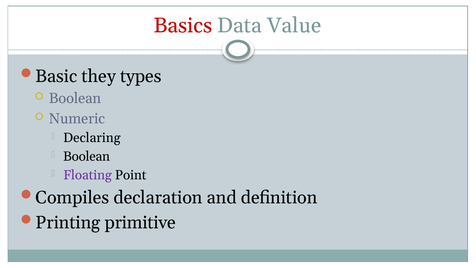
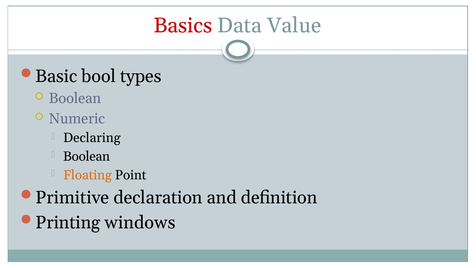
they: they -> bool
Floating colour: purple -> orange
Compiles: Compiles -> Primitive
primitive: primitive -> windows
